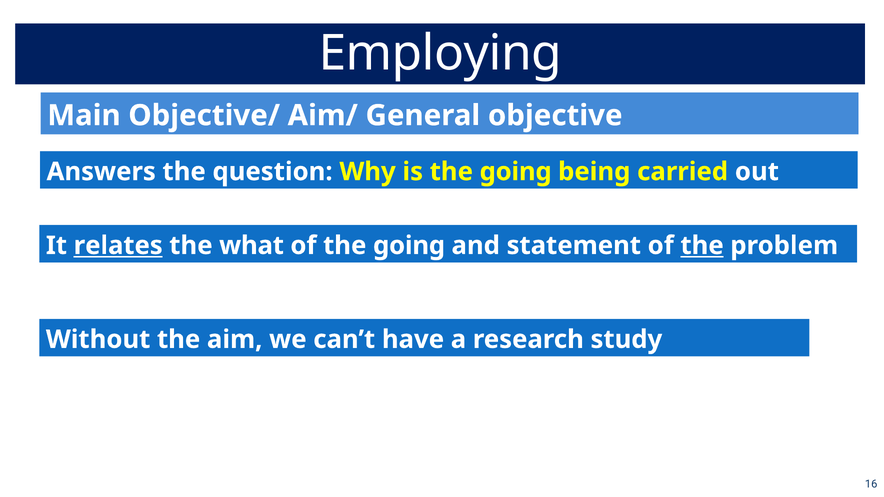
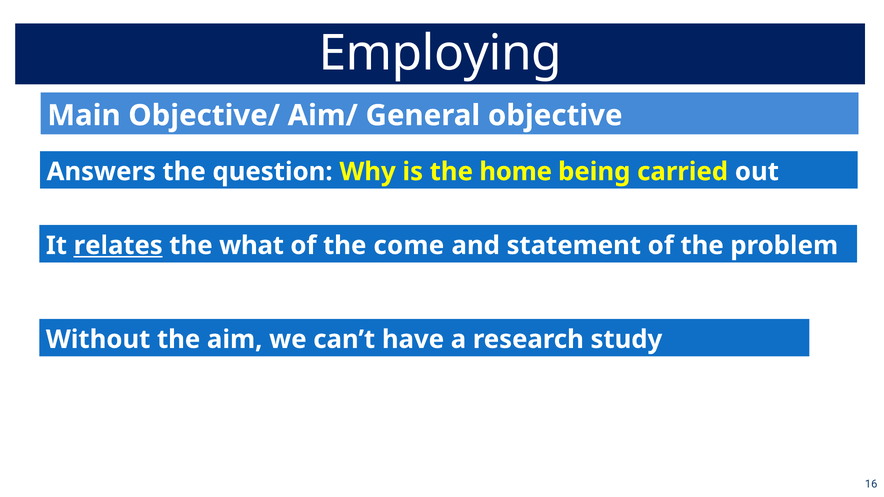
is the going: going -> home
of the going: going -> come
the at (702, 246) underline: present -> none
